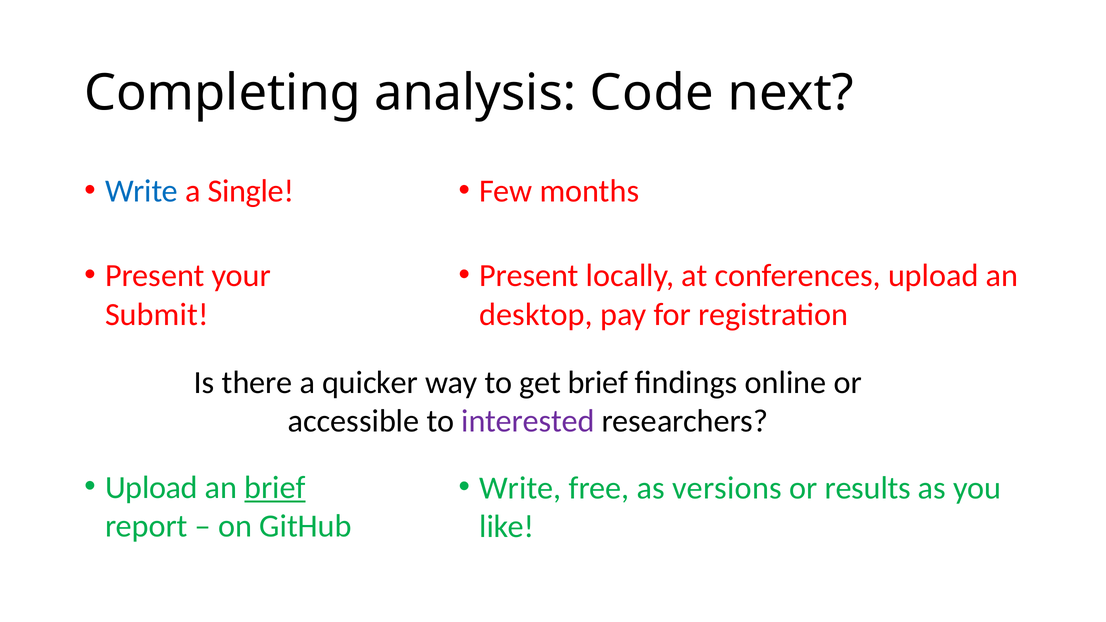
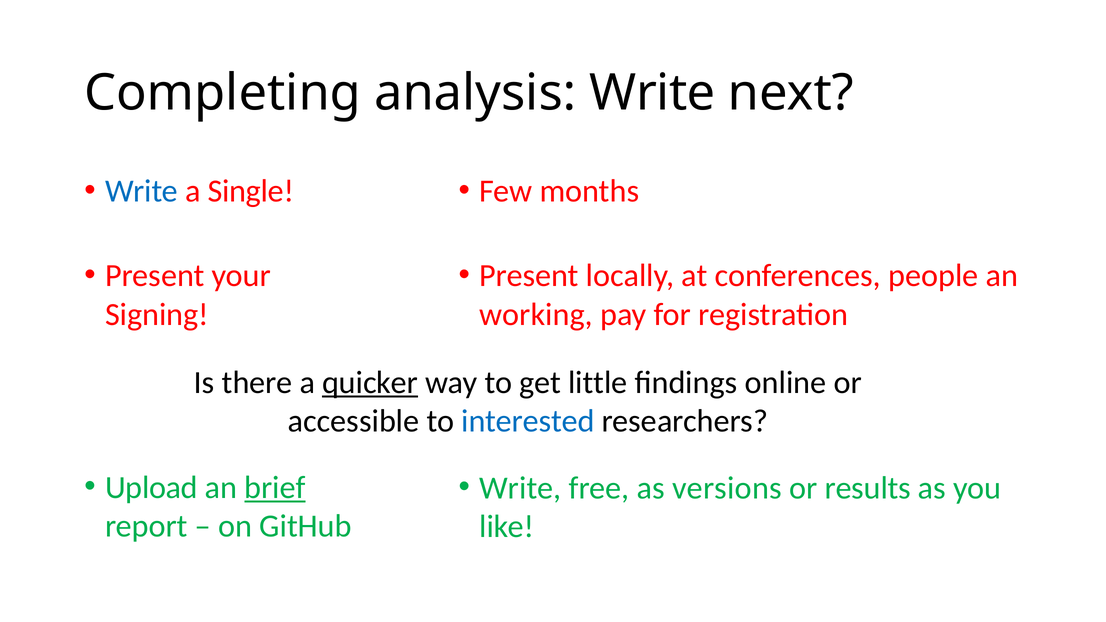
analysis Code: Code -> Write
conferences upload: upload -> people
Submit: Submit -> Signing
desktop: desktop -> working
quicker underline: none -> present
get brief: brief -> little
interested colour: purple -> blue
